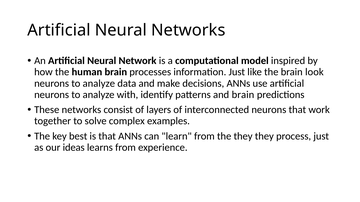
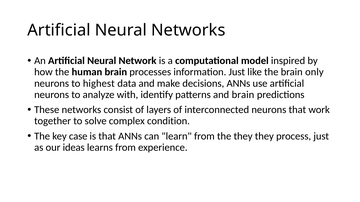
look: look -> only
analyze at (99, 84): analyze -> highest
examples: examples -> condition
best: best -> case
